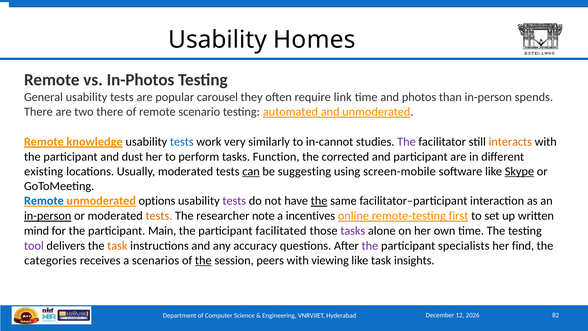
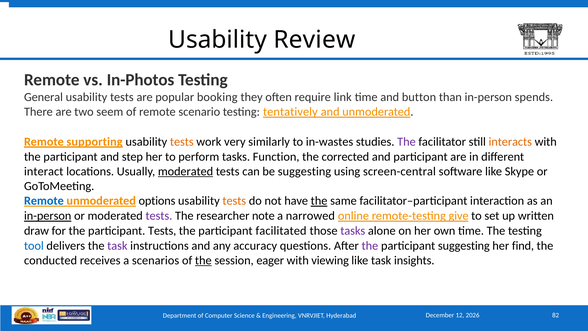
Homes: Homes -> Review
carousel: carousel -> booking
photos: photos -> button
two there: there -> seem
automated: automated -> tentatively
knowledge: knowledge -> supporting
tests at (182, 142) colour: blue -> orange
in-cannot: in-cannot -> in-wastes
dust: dust -> step
existing: existing -> interact
moderated at (186, 171) underline: none -> present
can underline: present -> none
screen-mobile: screen-mobile -> screen-central
Skype underline: present -> none
tests at (234, 201) colour: purple -> orange
tests at (159, 216) colour: orange -> purple
incentives: incentives -> narrowed
first: first -> give
mind: mind -> draw
participant Main: Main -> Tests
tool colour: purple -> blue
task at (117, 245) colour: orange -> purple
participant specialists: specialists -> suggesting
categories: categories -> conducted
peers: peers -> eager
